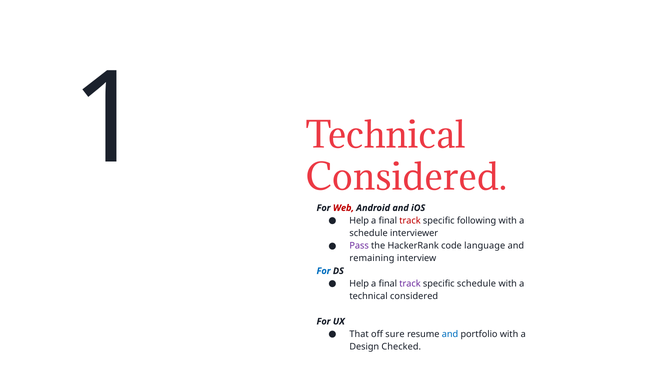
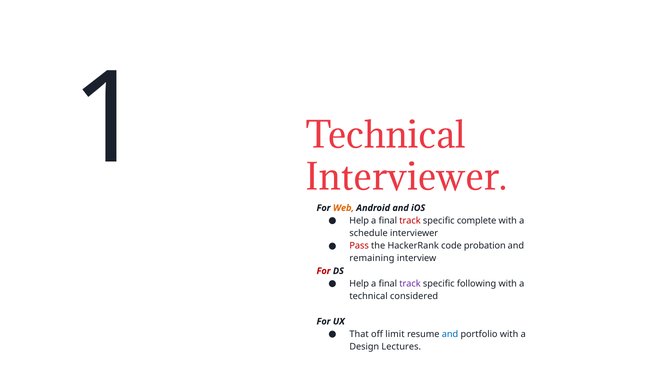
Web colour: red -> orange
Considered at (406, 178): Considered -> Interviewer
following: following -> complete
Pass colour: purple -> red
language: language -> probation
For at (324, 271) colour: blue -> red
specific schedule: schedule -> following
sure: sure -> limit
Checked: Checked -> Lectures
